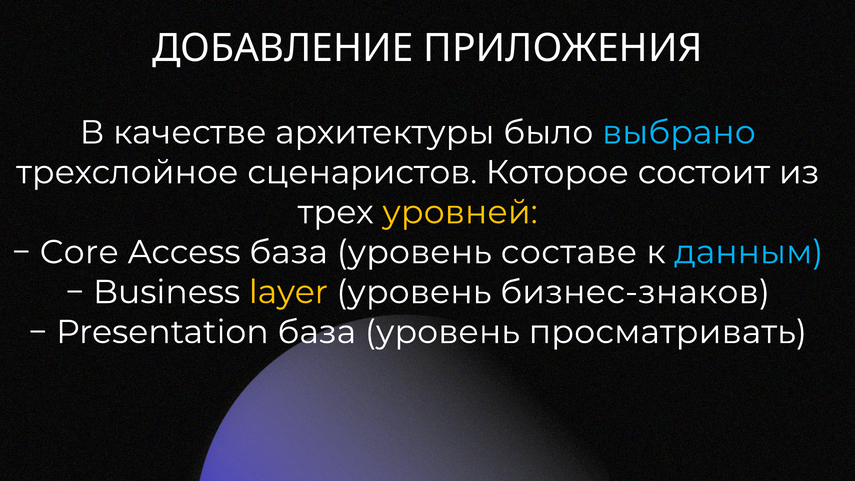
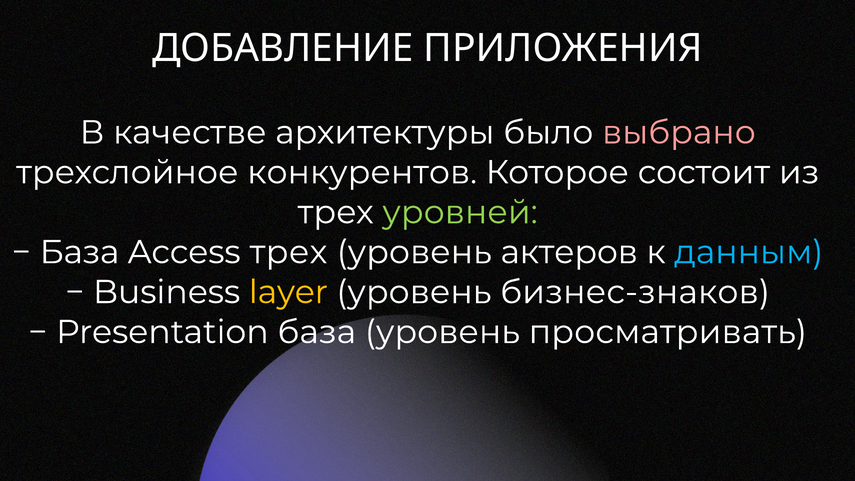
выбрано colour: light blue -> pink
сценаристов: сценаристов -> конкурентов
уровней colour: yellow -> light green
Core at (79, 252): Core -> База
Access база: база -> трех
составе: составе -> актеров
